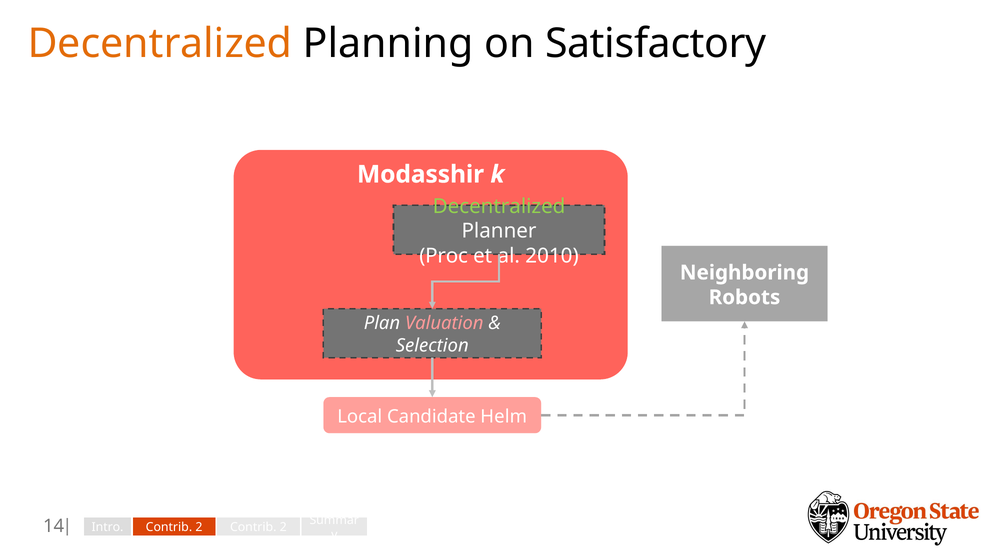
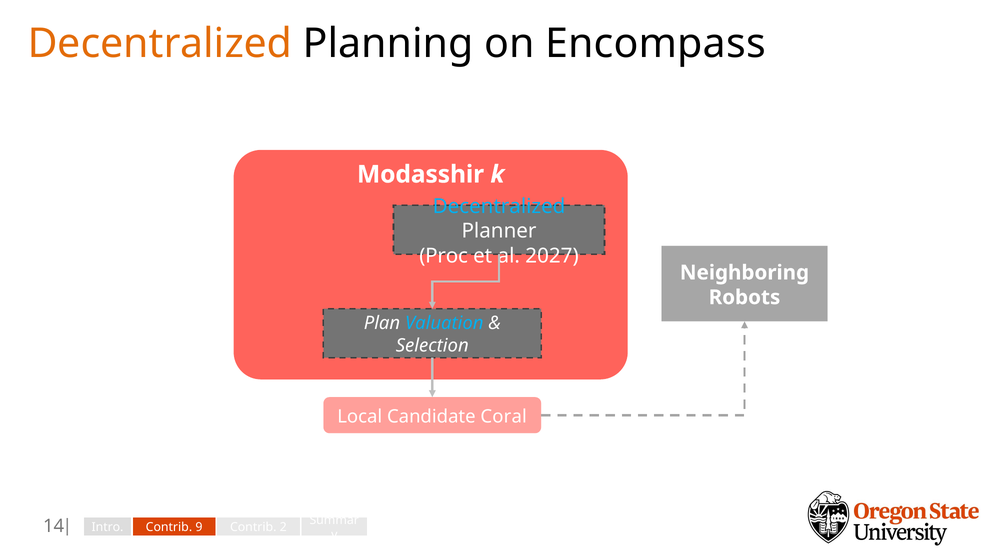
Satisfactory: Satisfactory -> Encompass
Decentralized at (499, 206) colour: light green -> light blue
2010: 2010 -> 2027
Valuation colour: pink -> light blue
Helm: Helm -> Coral
Intro Contrib 2: 2 -> 9
